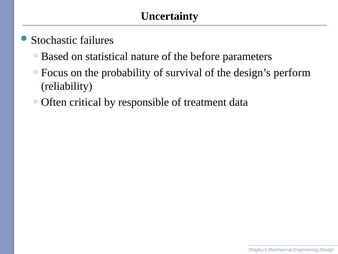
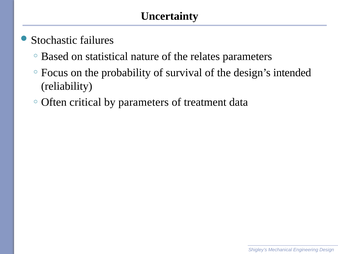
before: before -> relates
perform: perform -> intended
by responsible: responsible -> parameters
